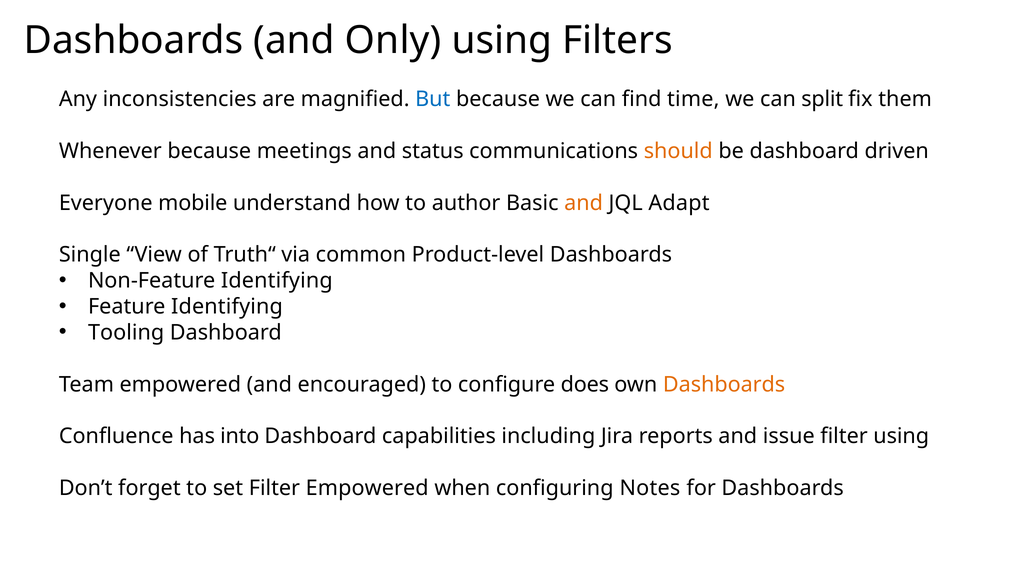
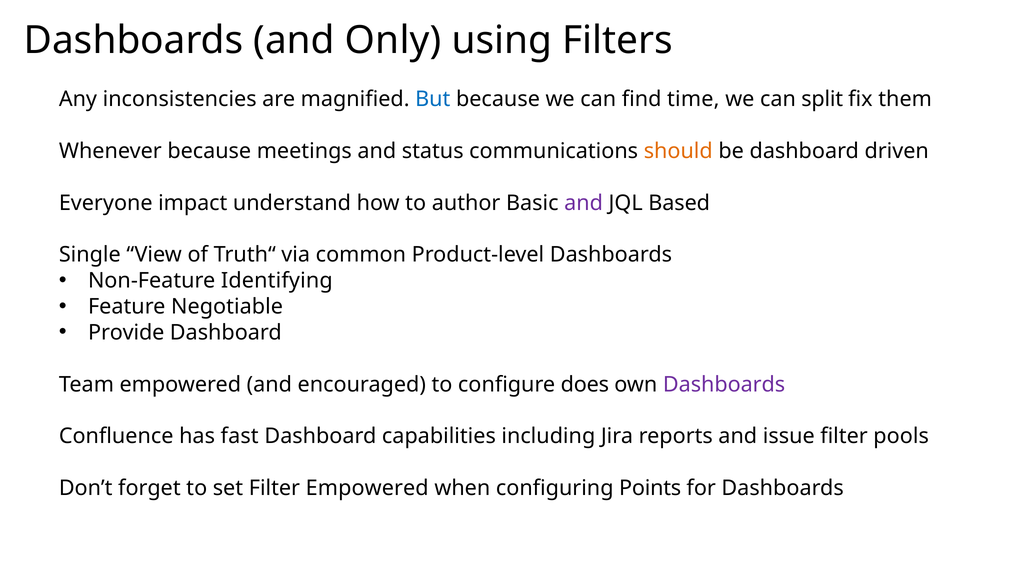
mobile: mobile -> impact
and at (584, 203) colour: orange -> purple
Adapt: Adapt -> Based
Feature Identifying: Identifying -> Negotiable
Tooling: Tooling -> Provide
Dashboards at (724, 384) colour: orange -> purple
into: into -> fast
filter using: using -> pools
Notes: Notes -> Points
